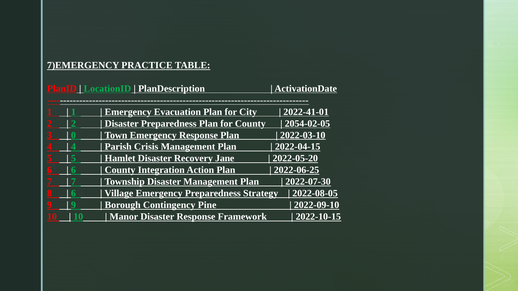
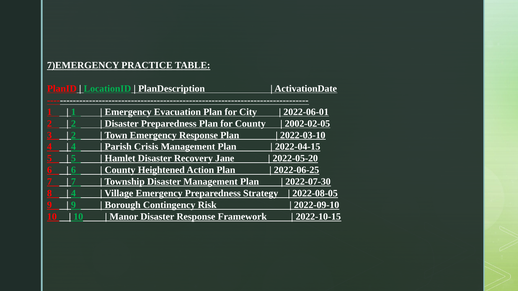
2022-41-01: 2022-41-01 -> 2022-06-01
2054-02-05: 2054-02-05 -> 2002-02-05
0 at (73, 135): 0 -> 2
Integration: Integration -> Heightened
6 at (73, 194): 6 -> 4
Pine: Pine -> Risk
